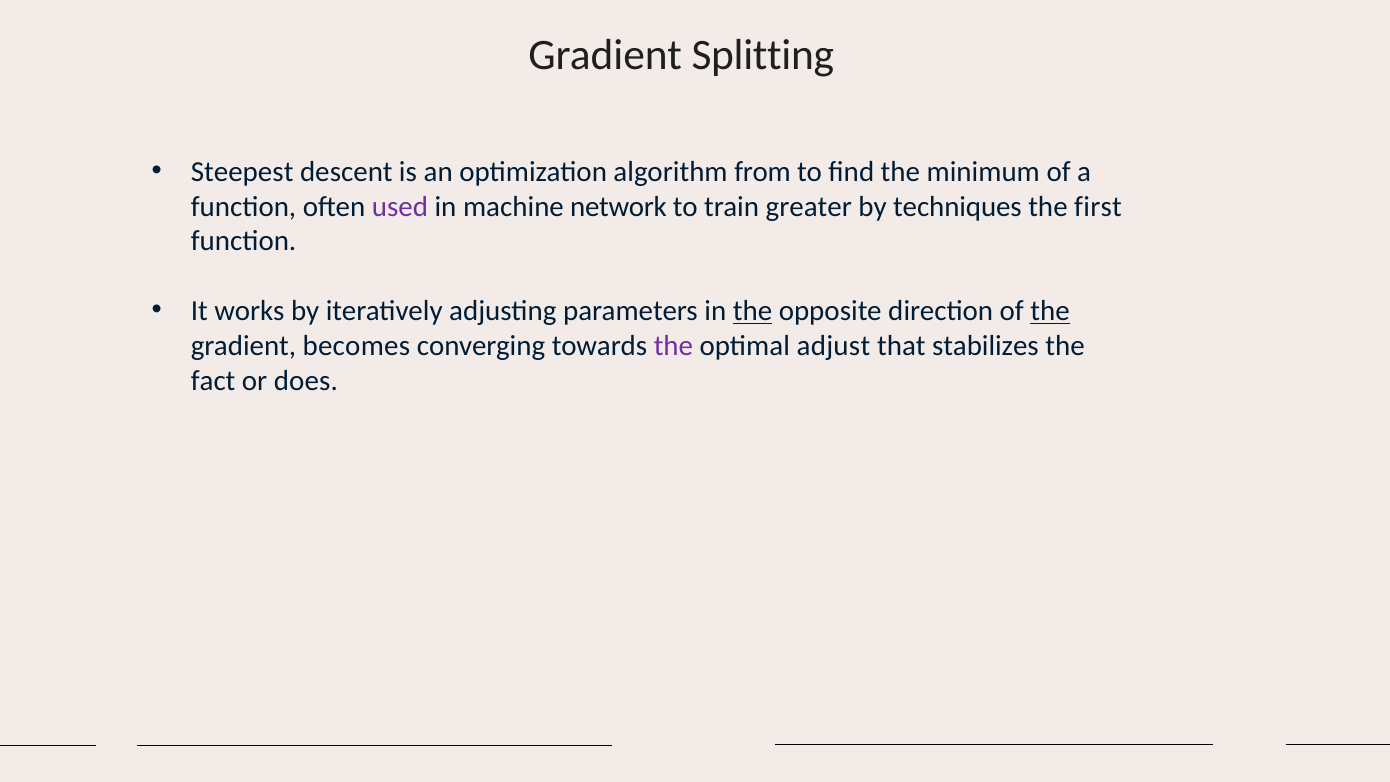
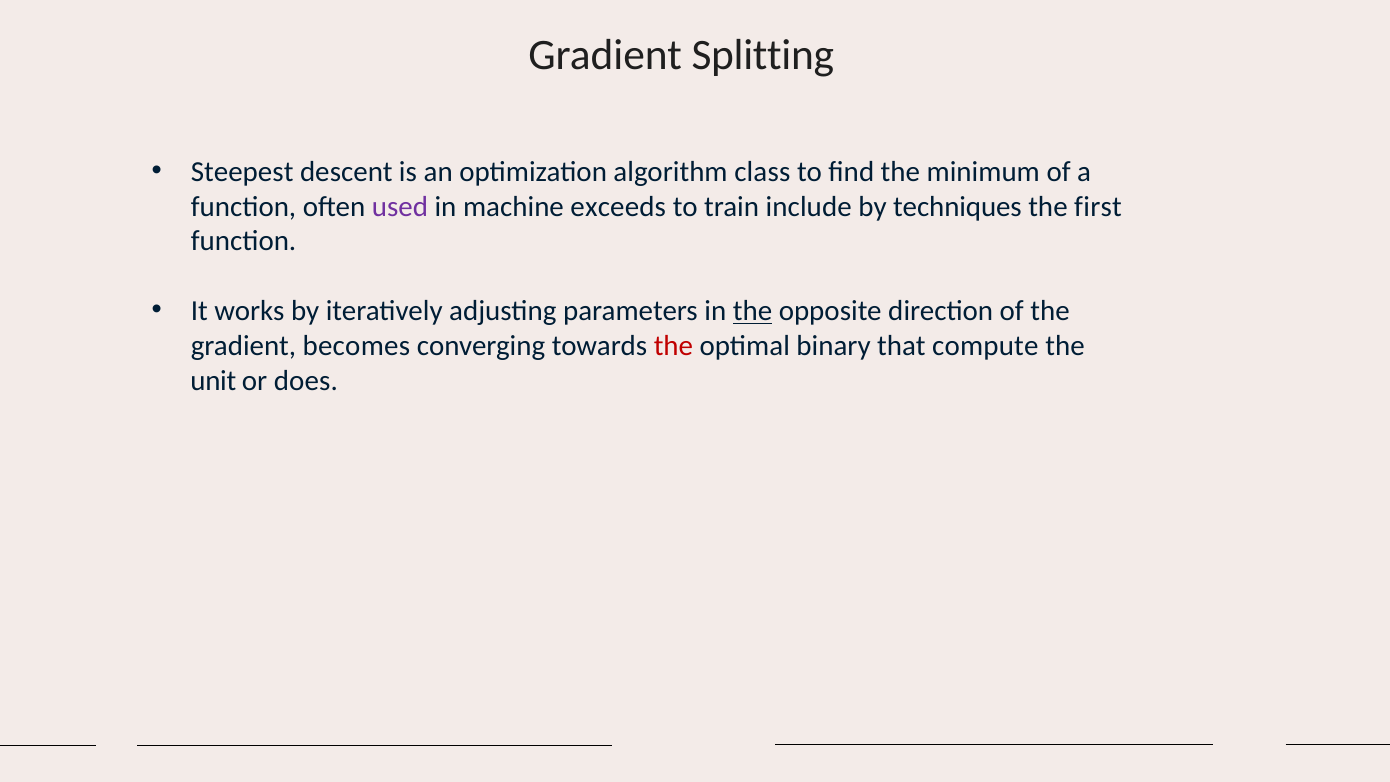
from: from -> class
network: network -> exceeds
greater: greater -> include
the at (1050, 311) underline: present -> none
the at (673, 346) colour: purple -> red
adjust: adjust -> binary
stabilizes: stabilizes -> compute
fact: fact -> unit
